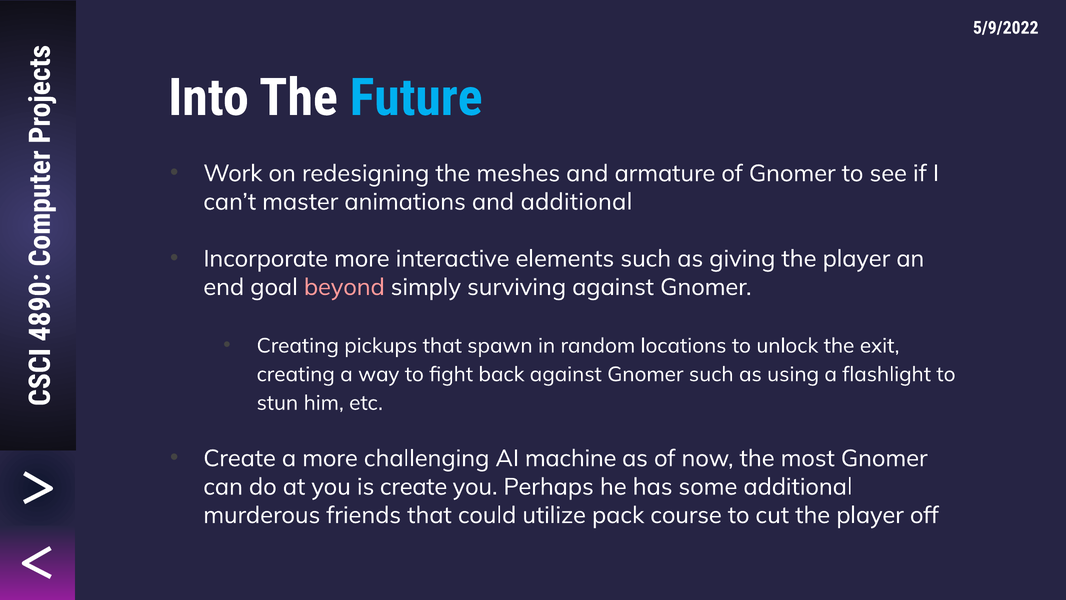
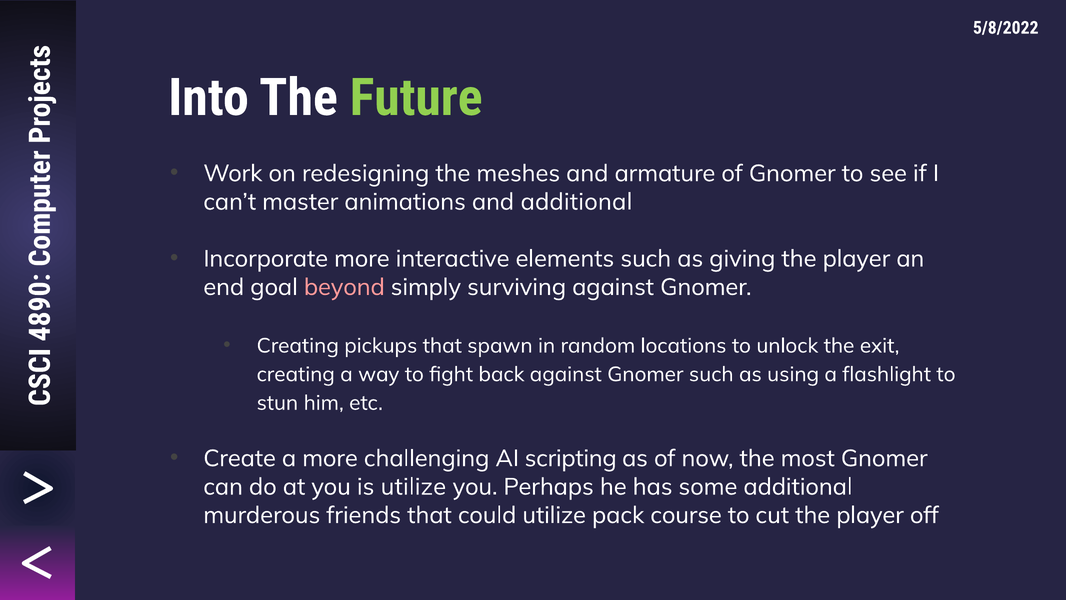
5/9/2022: 5/9/2022 -> 5/8/2022
Future colour: light blue -> light green
machine: machine -> scripting
is create: create -> utilize
